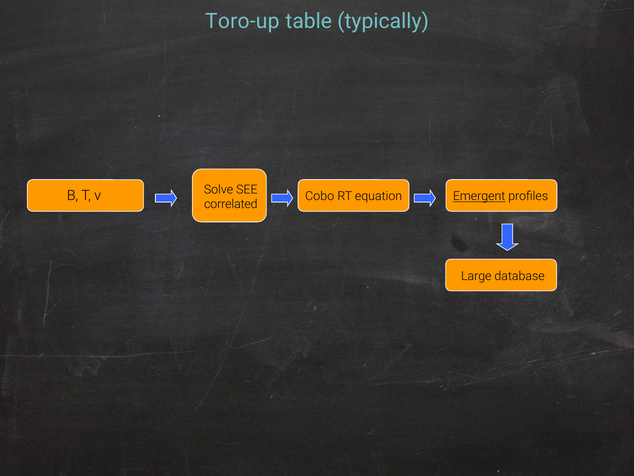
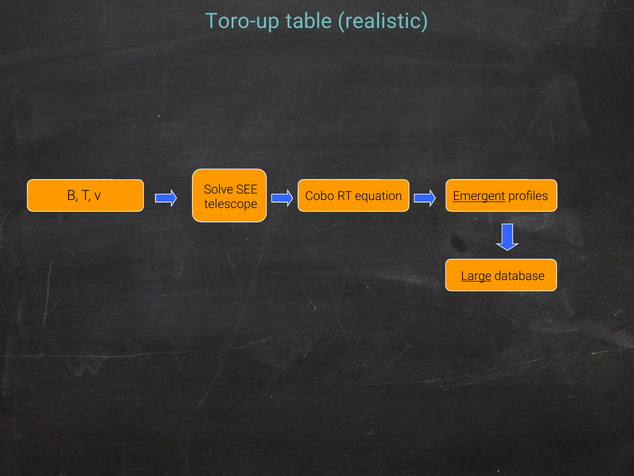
typically: typically -> realistic
correlated: correlated -> telescope
Large underline: none -> present
